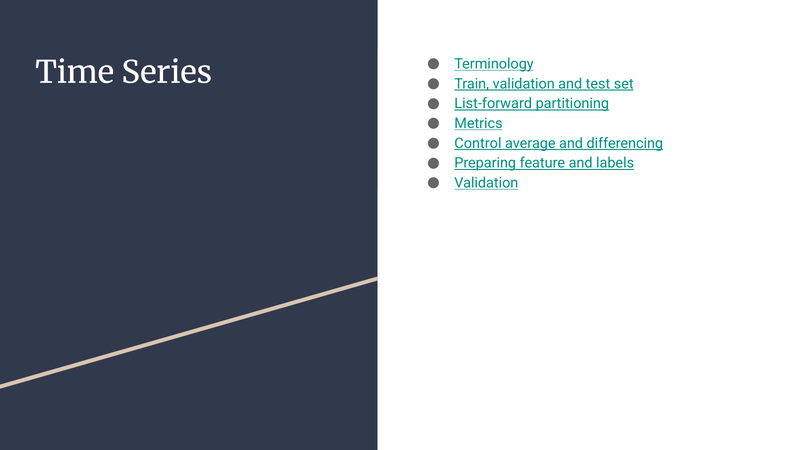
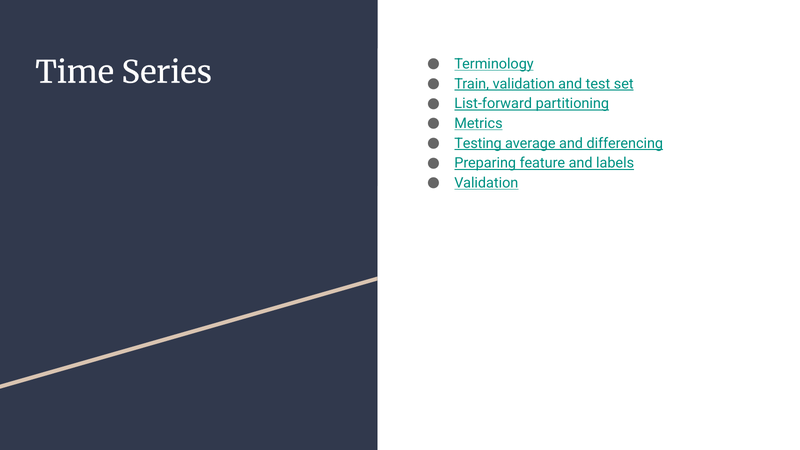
Control: Control -> Testing
